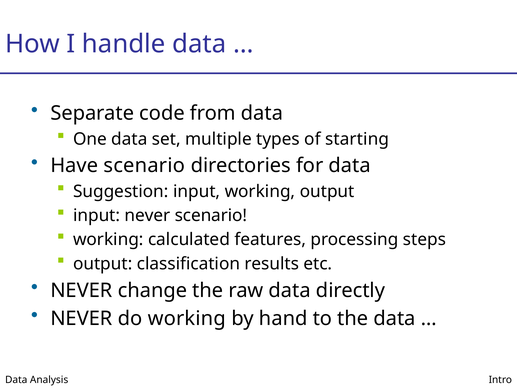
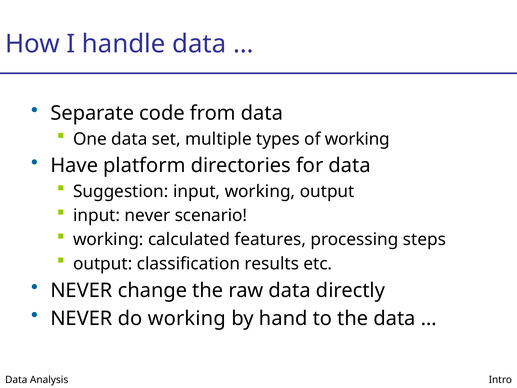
of starting: starting -> working
Have scenario: scenario -> platform
